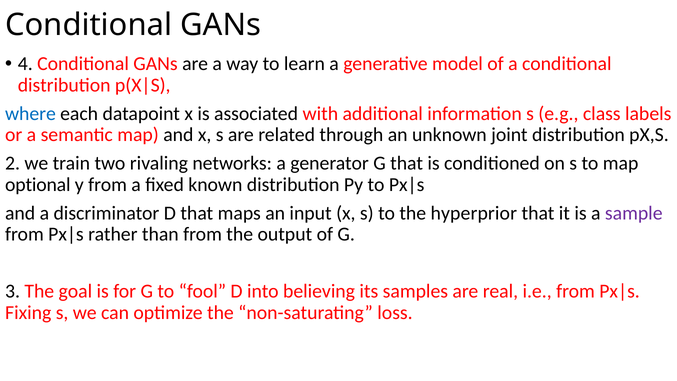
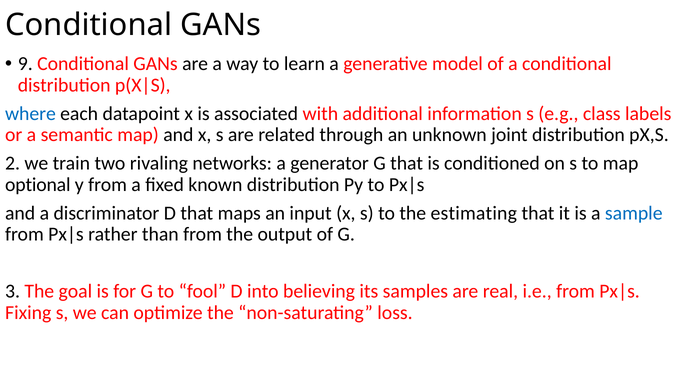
4: 4 -> 9
hyperprior: hyperprior -> estimating
sample colour: purple -> blue
